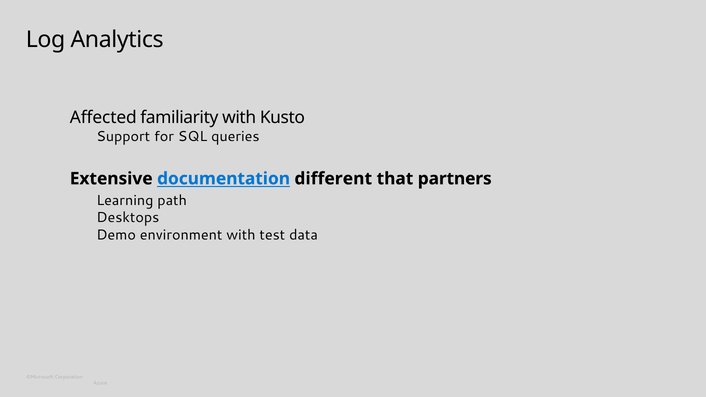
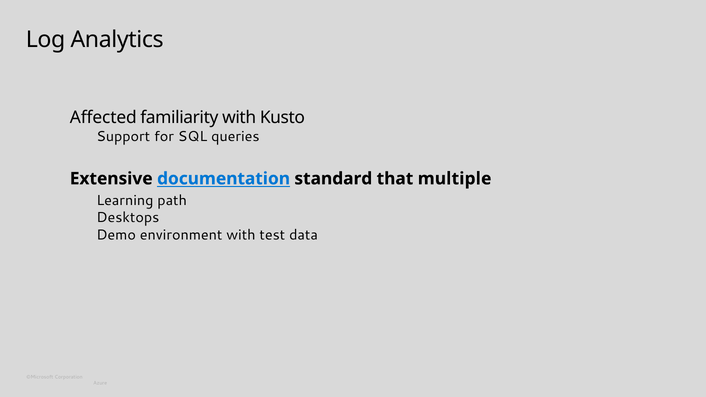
different: different -> standard
partners: partners -> multiple
